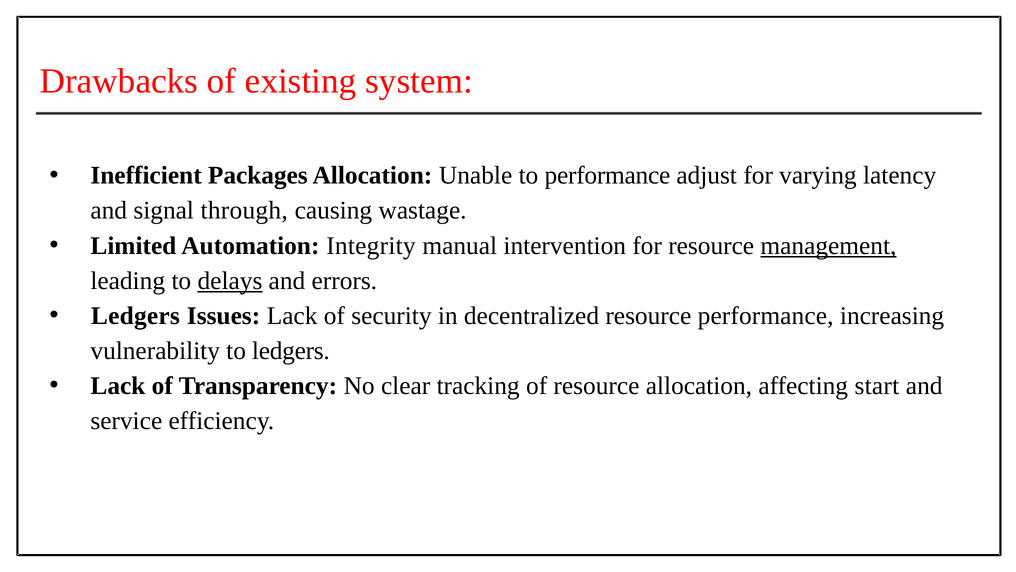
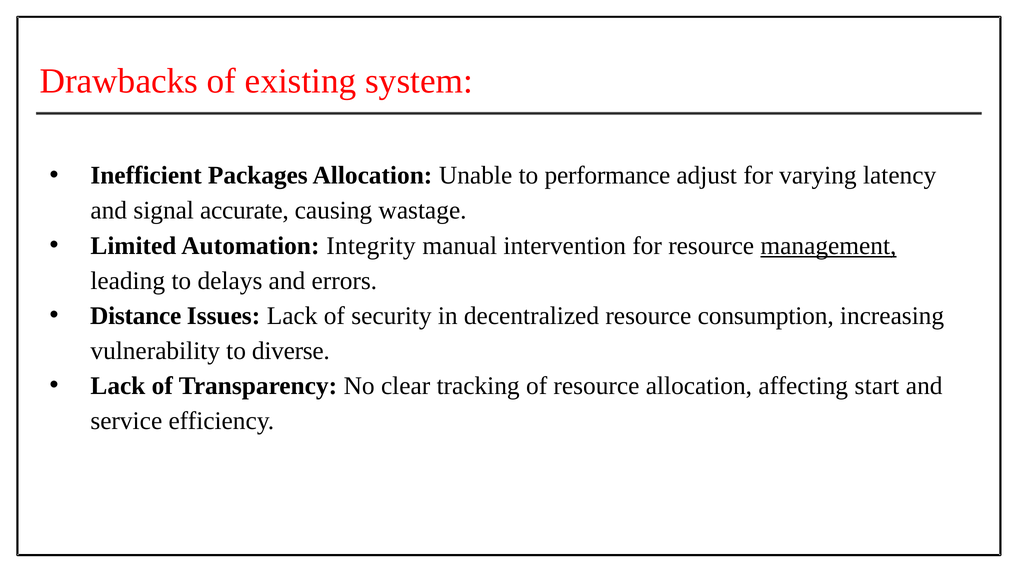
through: through -> accurate
delays underline: present -> none
Ledgers at (135, 316): Ledgers -> Distance
resource performance: performance -> consumption
to ledgers: ledgers -> diverse
